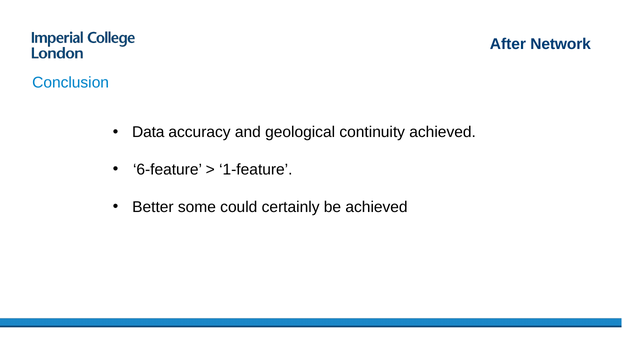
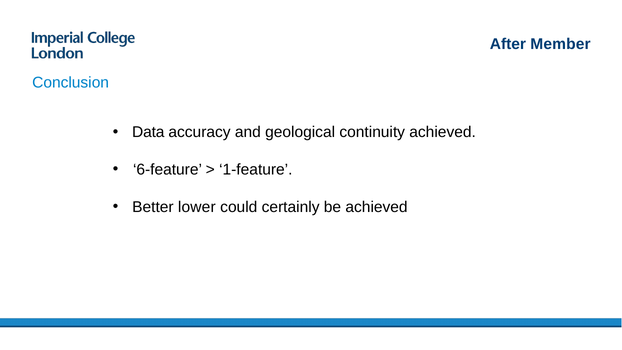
Network: Network -> Member
some: some -> lower
